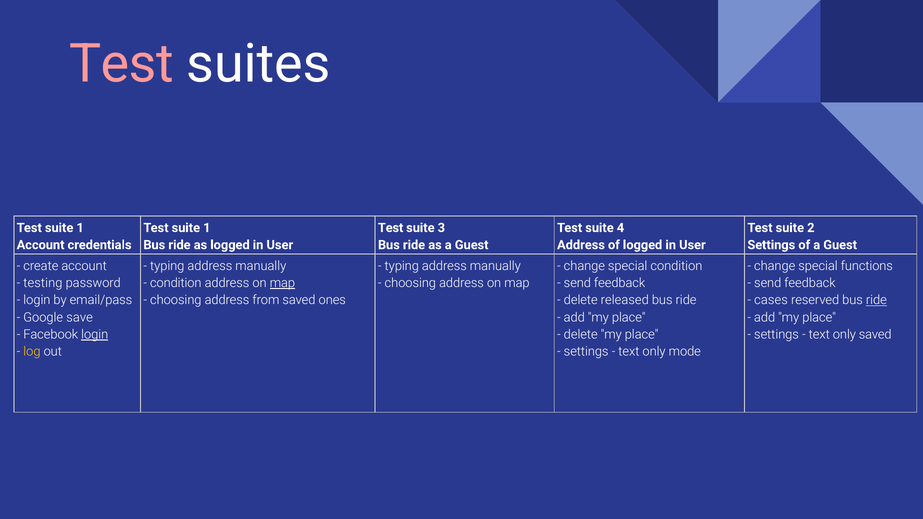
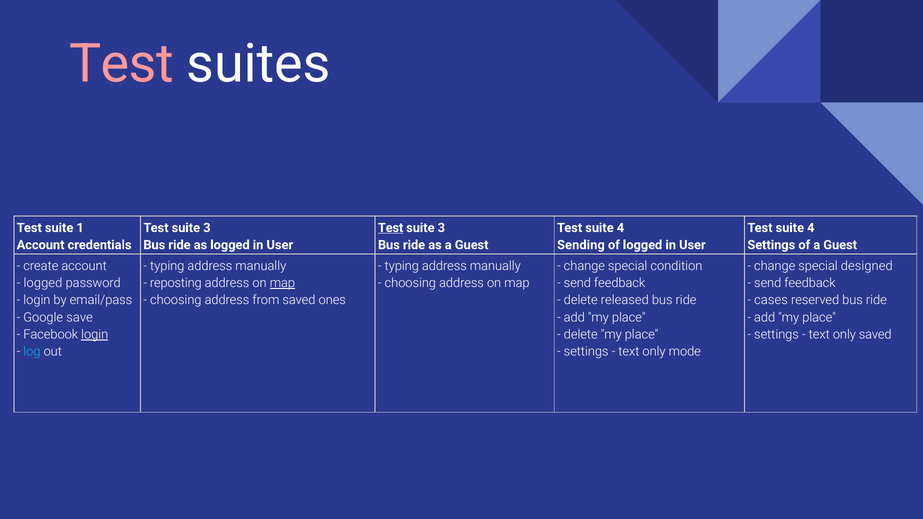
1 at (207, 228): 1 -> 3
Test at (391, 228) underline: none -> present
2 at (811, 228): 2 -> 4
Address at (581, 245): Address -> Sending
functions: functions -> designed
testing at (43, 283): testing -> logged
condition at (176, 283): condition -> reposting
ride at (876, 300) underline: present -> none
log colour: yellow -> light blue
